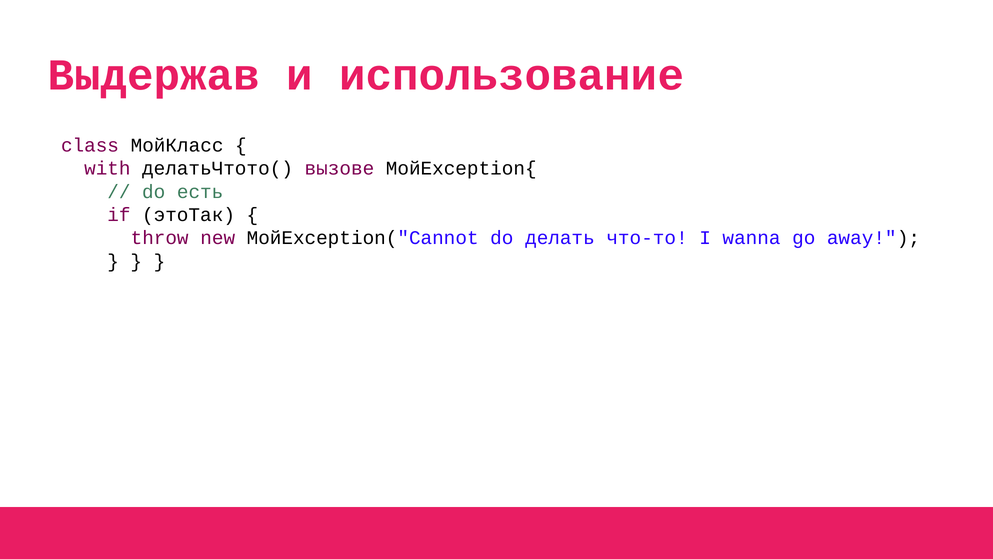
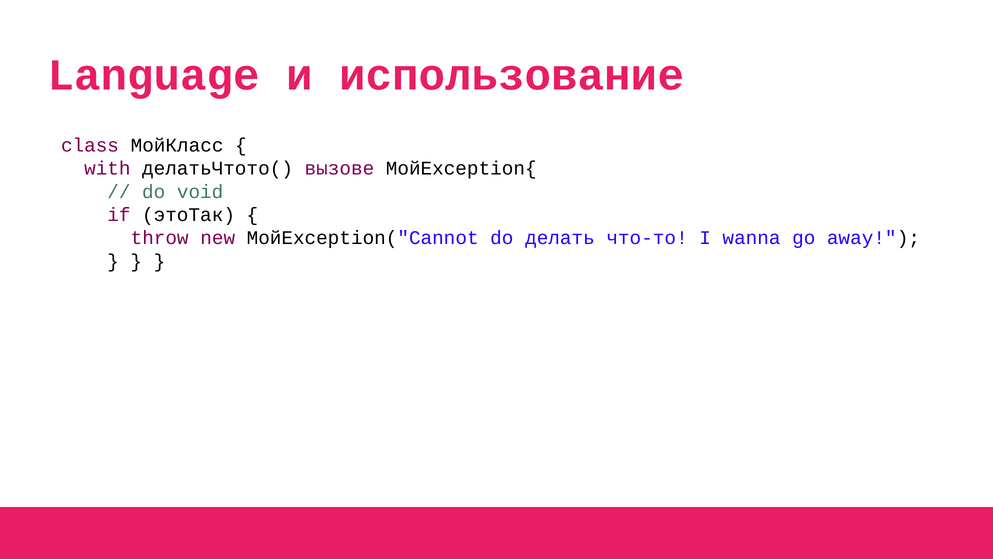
Выдержав: Выдержав -> Language
есть: есть -> void
